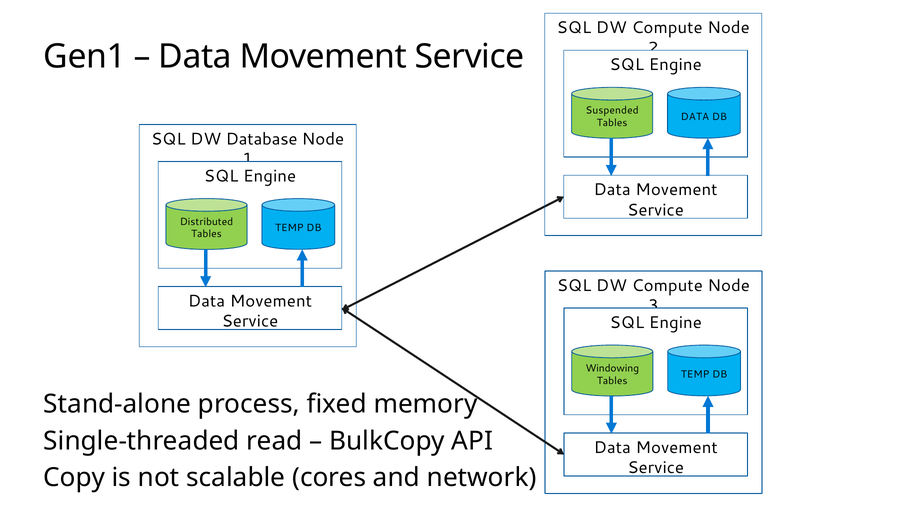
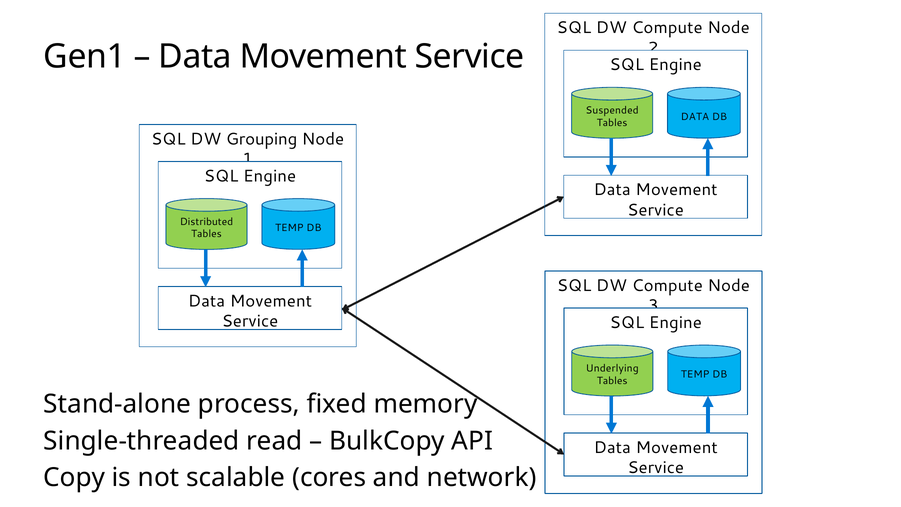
Database: Database -> Grouping
Windowing: Windowing -> Underlying
